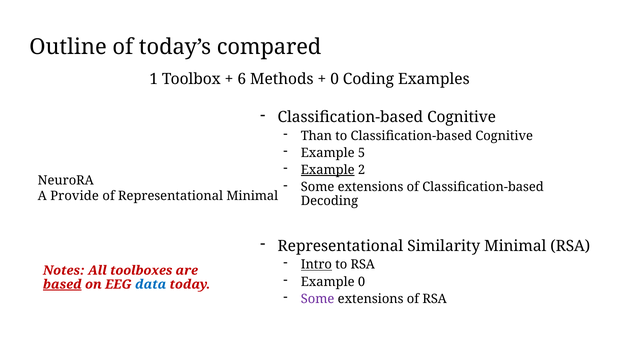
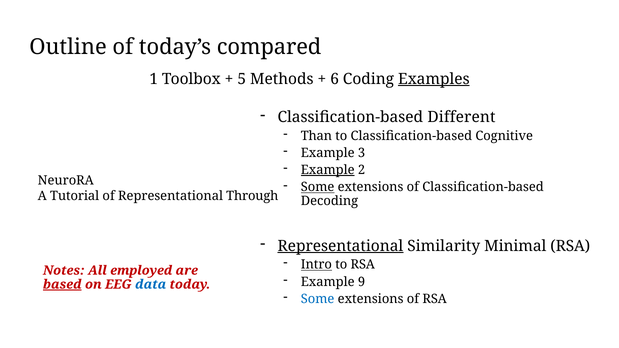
6: 6 -> 5
0 at (335, 79): 0 -> 6
Examples underline: none -> present
Cognitive at (462, 117): Cognitive -> Different
5: 5 -> 3
Some at (318, 187) underline: none -> present
Provide: Provide -> Tutorial
Representational Minimal: Minimal -> Through
Representational at (340, 246) underline: none -> present
toolboxes: toolboxes -> employed
Example 0: 0 -> 9
Some at (318, 299) colour: purple -> blue
